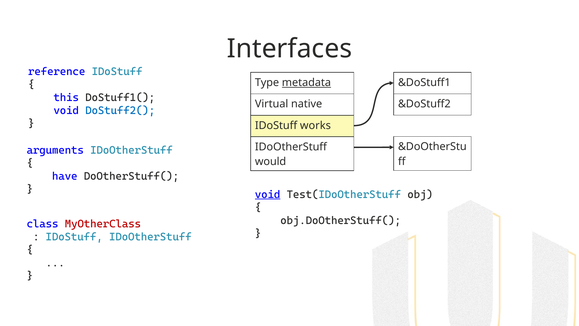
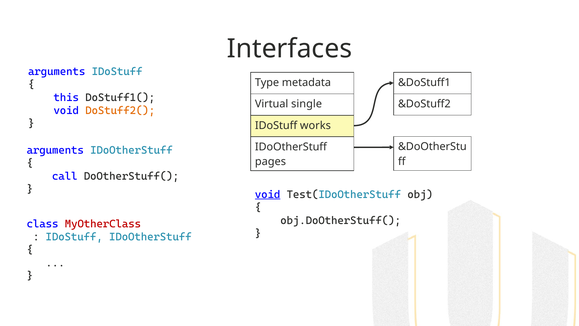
reference at (57, 71): reference -> arguments
metadata underline: present -> none
native: native -> single
DoStuff2( colour: blue -> orange
would: would -> pages
have: have -> call
